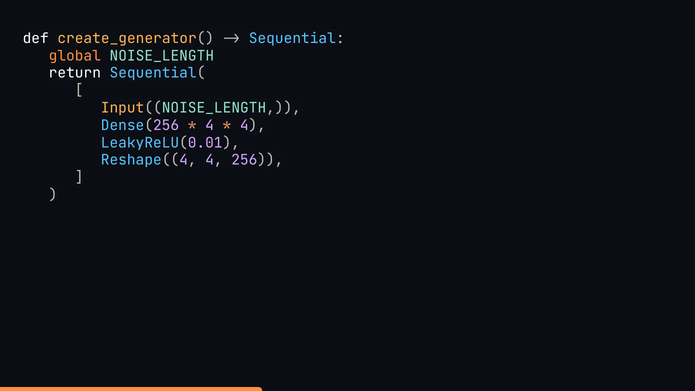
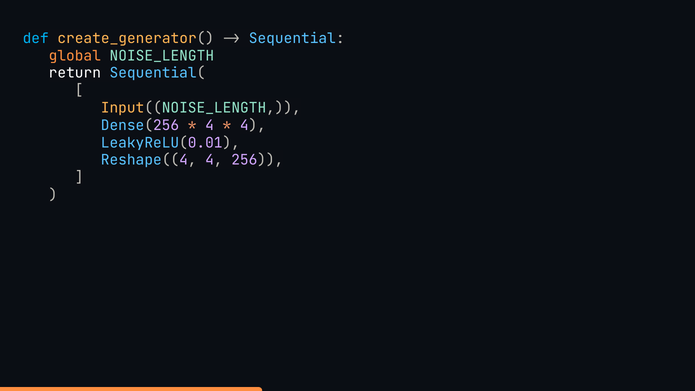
def colour: white -> light blue
